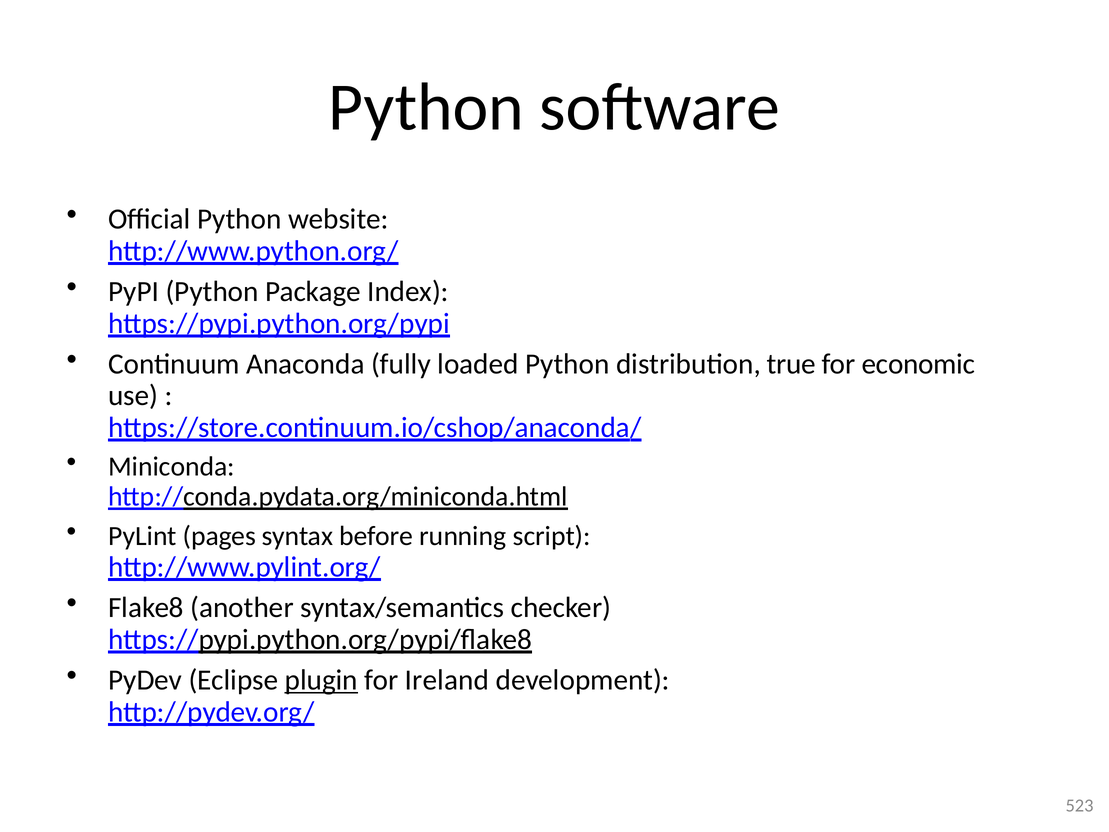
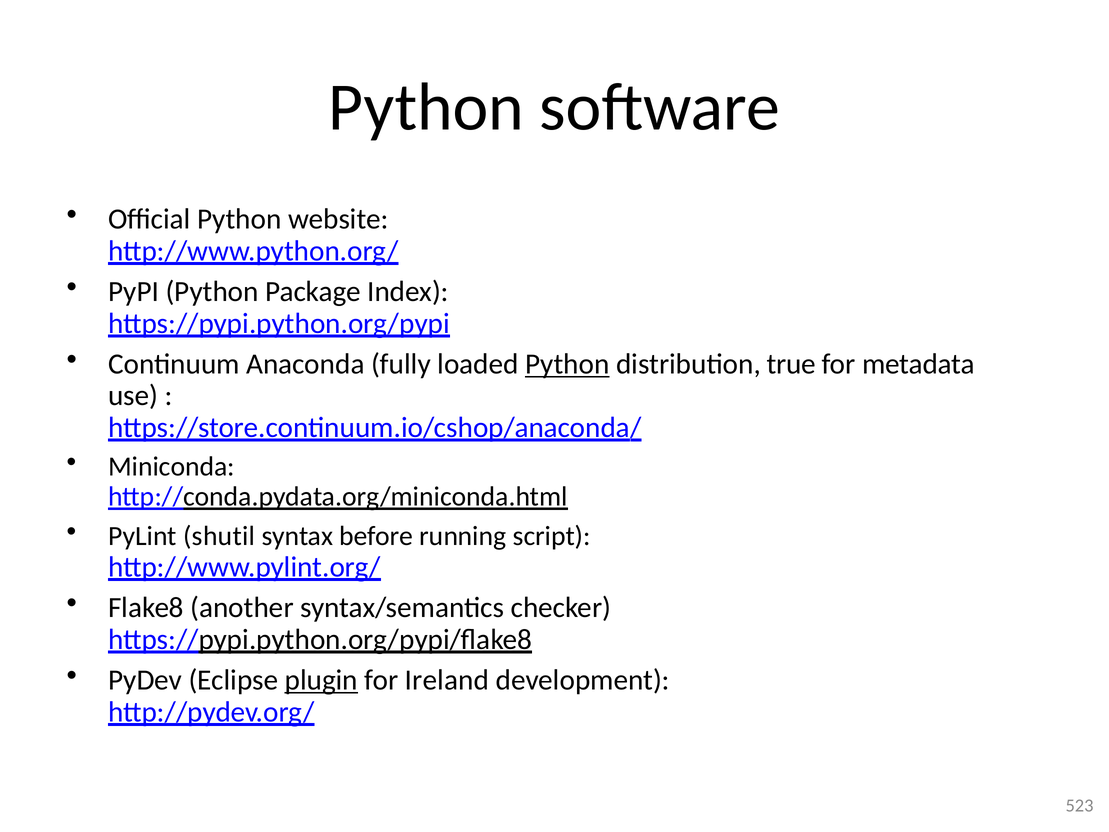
Python at (567, 364) underline: none -> present
economic: economic -> metadata
pages: pages -> shutil
